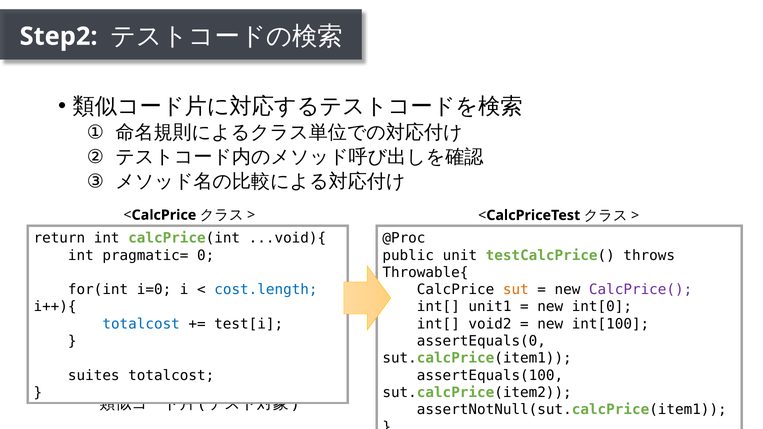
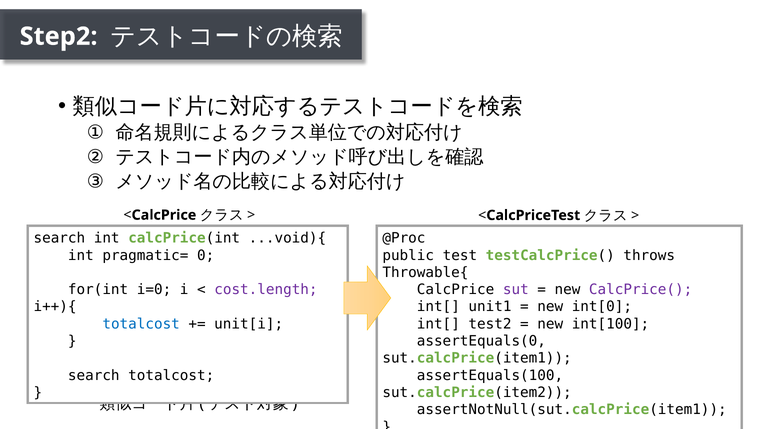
return at (59, 238): return -> search
unit: unit -> test
cost.length colour: blue -> purple
sut colour: orange -> purple
test[i: test[i -> unit[i
void2: void2 -> test2
suites at (94, 376): suites -> search
